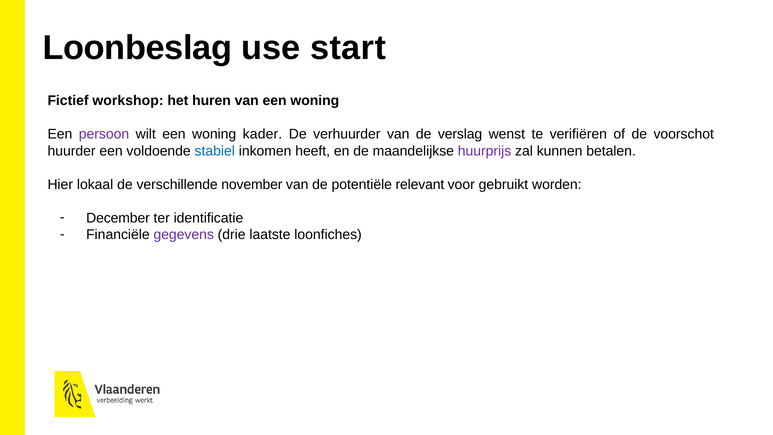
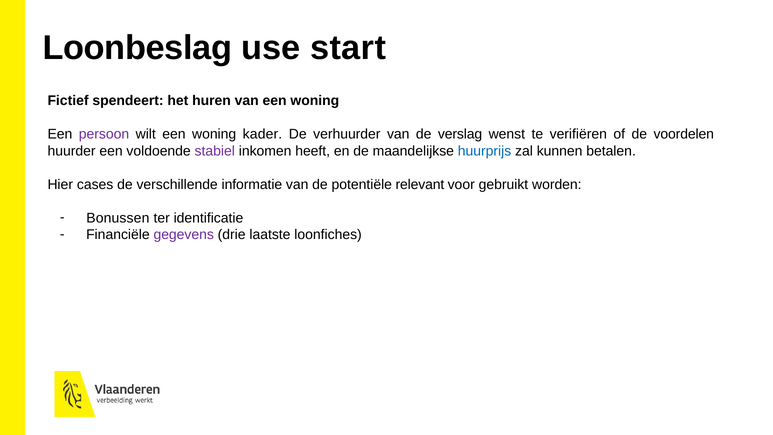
workshop: workshop -> spendeert
voorschot: voorschot -> voordelen
stabiel colour: blue -> purple
huurprijs colour: purple -> blue
lokaal: lokaal -> cases
november: november -> informatie
December: December -> Bonussen
